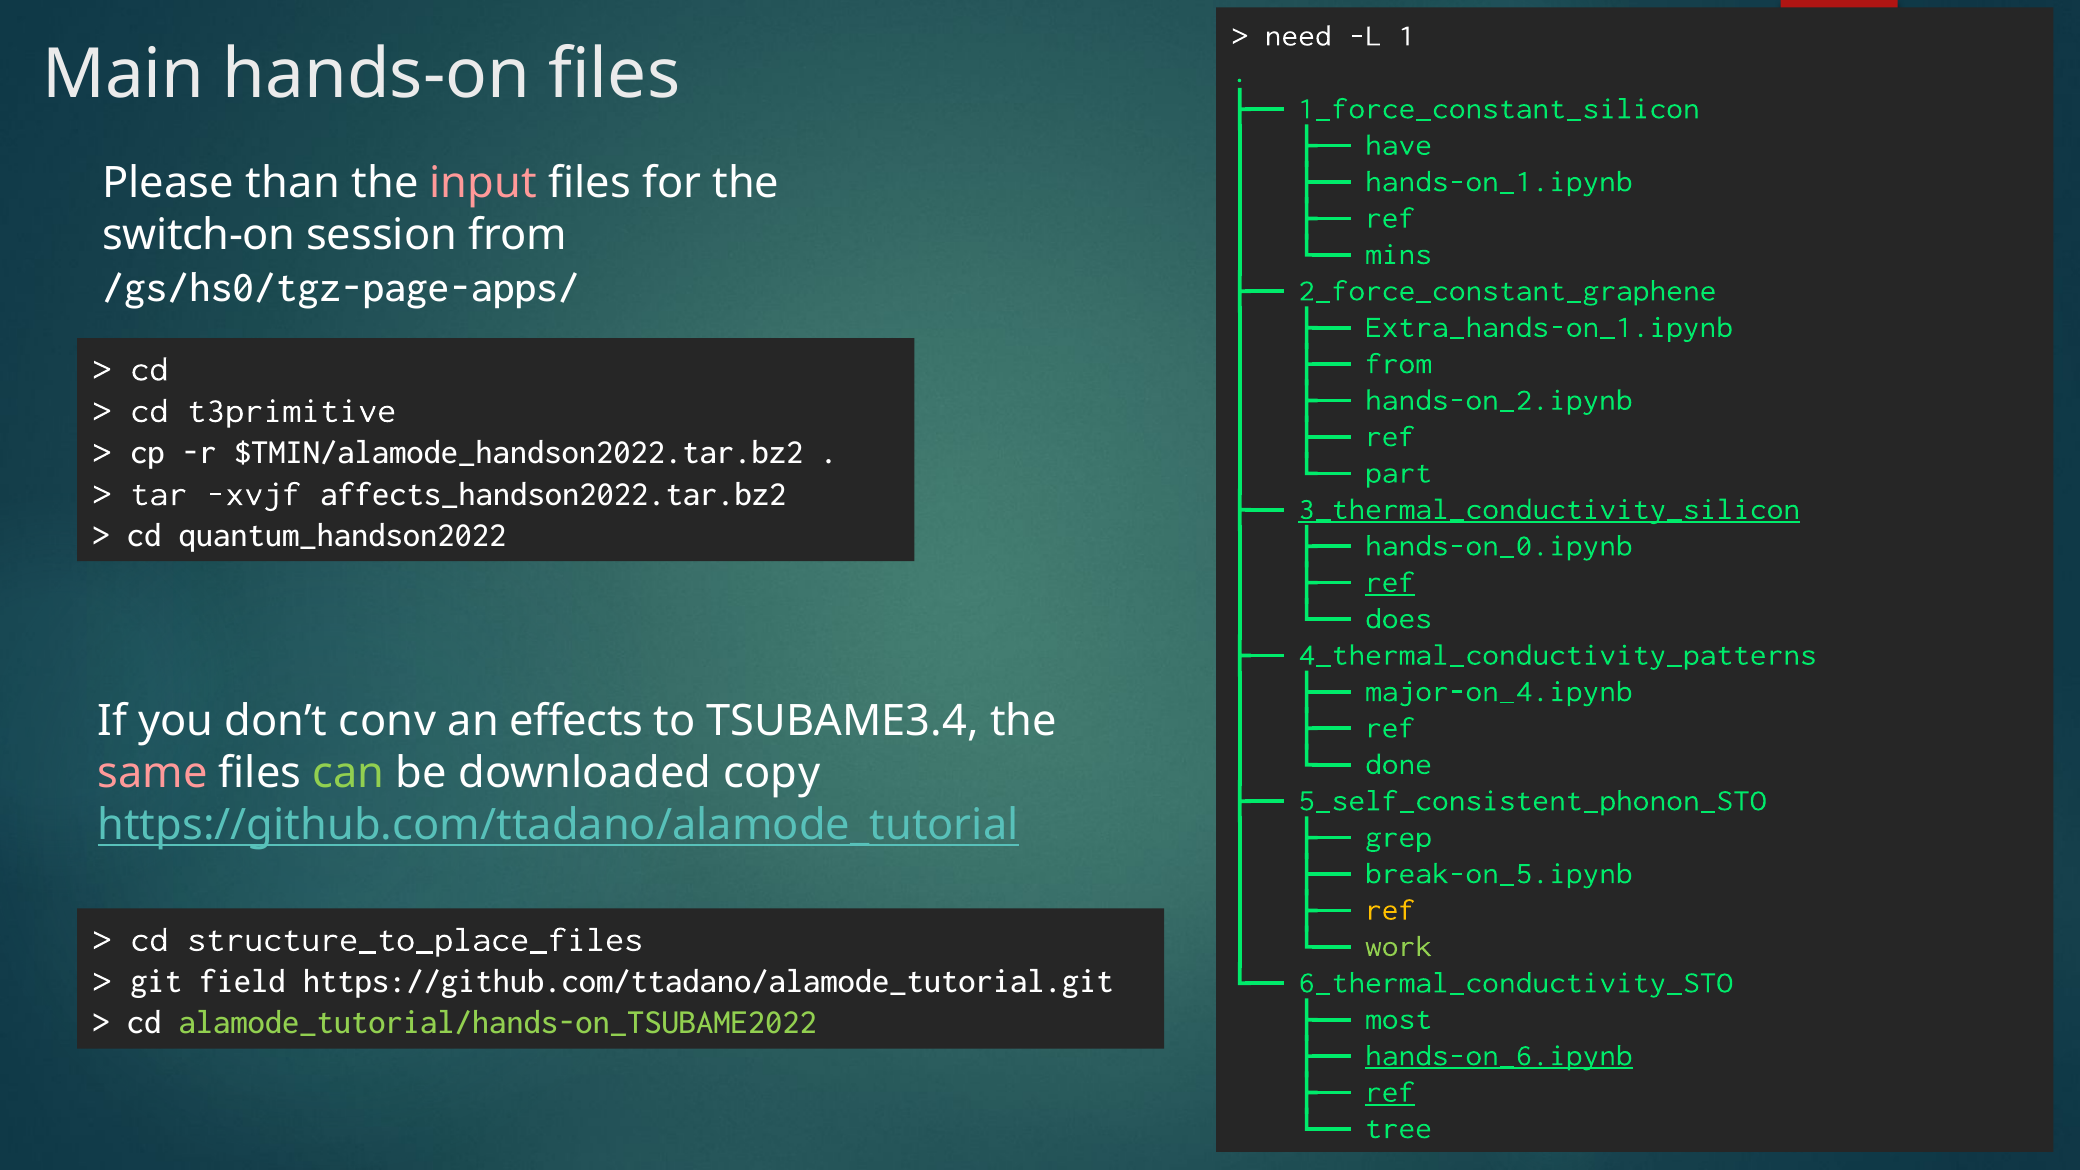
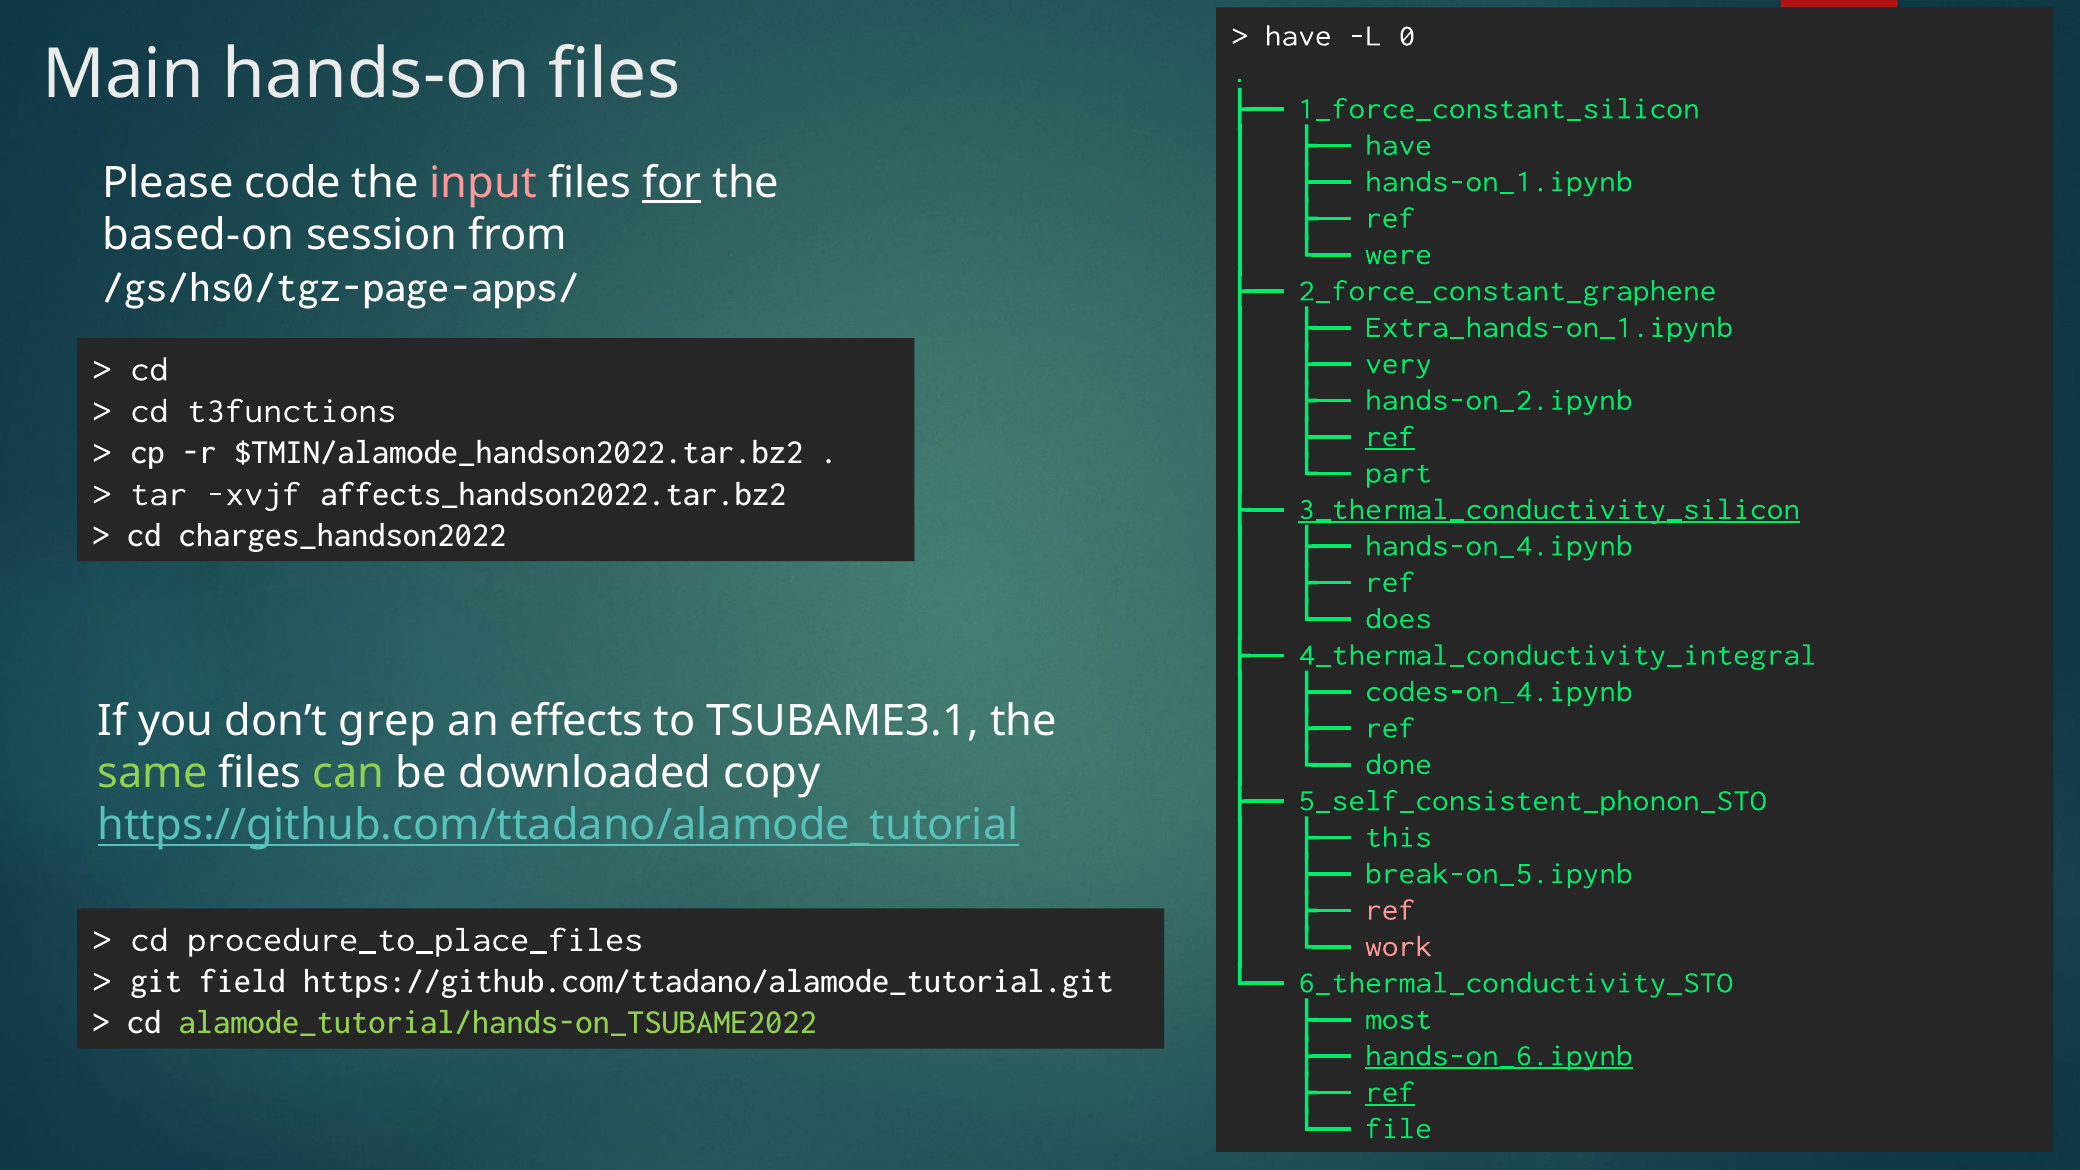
need at (1298, 35): need -> have
1: 1 -> 0
than: than -> code
for underline: none -> present
switch-on: switch-on -> based-on
mins: mins -> were
from at (1399, 363): from -> very
t3primitive: t3primitive -> t3functions
ref at (1390, 436) underline: none -> present
quantum_handson2022: quantum_handson2022 -> charges_handson2022
hands-on_0.ipynb: hands-on_0.ipynb -> hands-on_4.ipynb
ref at (1390, 582) underline: present -> none
4_thermal_conductivity_patterns: 4_thermal_conductivity_patterns -> 4_thermal_conductivity_integral
major-on_4.ipynb: major-on_4.ipynb -> codes-on_4.ipynb
conv: conv -> grep
TSUBAME3.4: TSUBAME3.4 -> TSUBAME3.1
same colour: pink -> light green
grep: grep -> this
ref at (1390, 910) colour: yellow -> pink
structure_to_place_files: structure_to_place_files -> procedure_to_place_files
work colour: light green -> pink
tree: tree -> file
